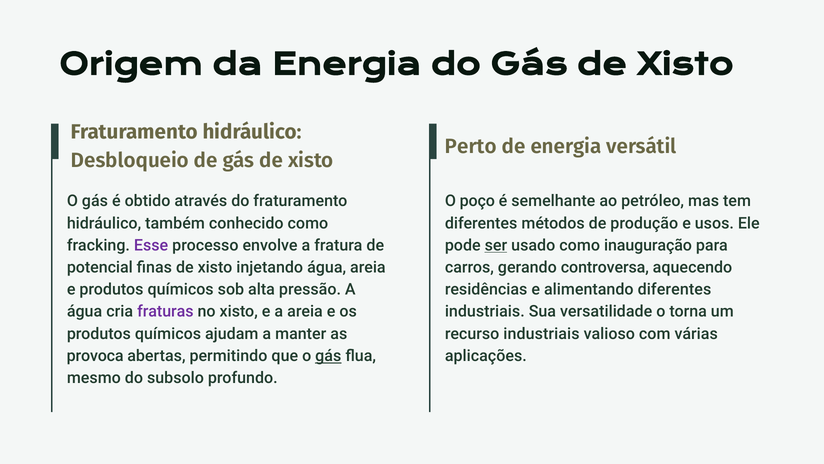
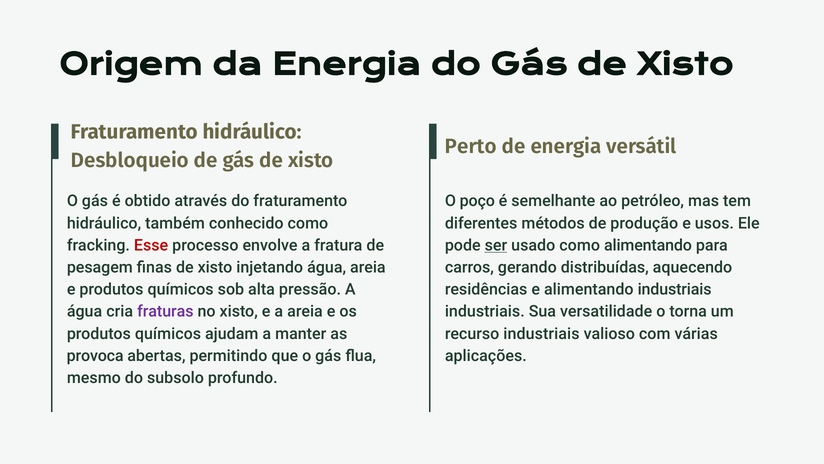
Esse colour: purple -> red
como inauguração: inauguração -> alimentando
potencial: potencial -> pesagem
controversa: controversa -> distribuídas
alimentando diferentes: diferentes -> industriais
gás at (328, 356) underline: present -> none
